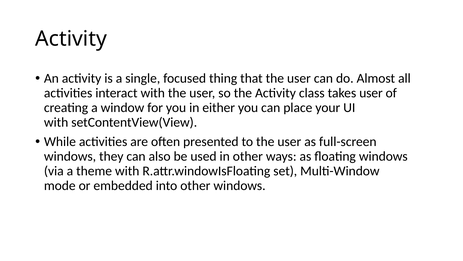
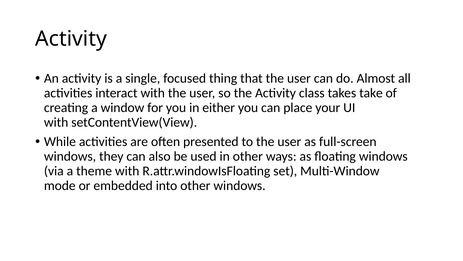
takes user: user -> take
